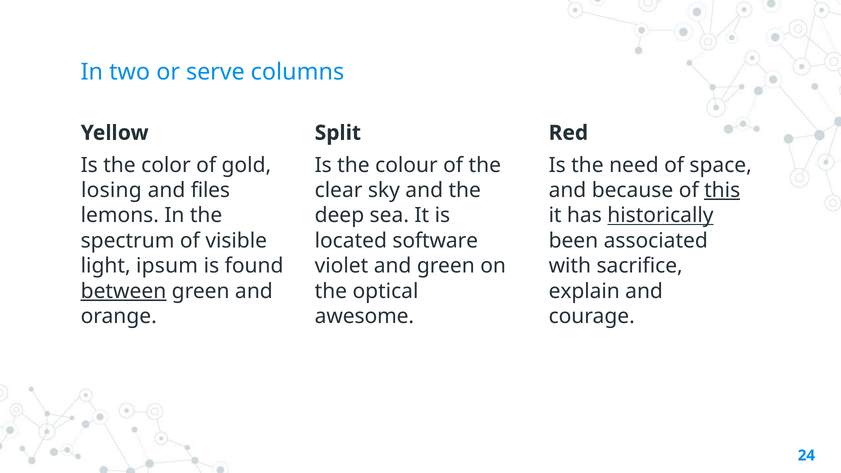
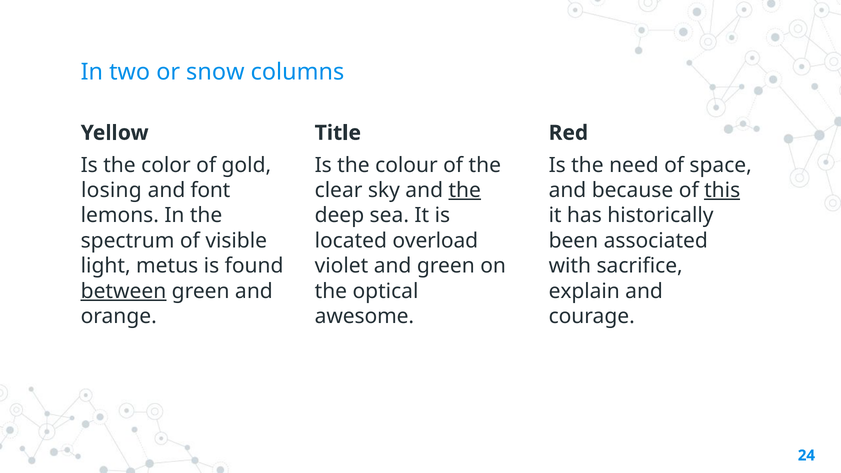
serve: serve -> snow
Split: Split -> Title
files: files -> font
the at (465, 190) underline: none -> present
historically underline: present -> none
software: software -> overload
ipsum: ipsum -> metus
